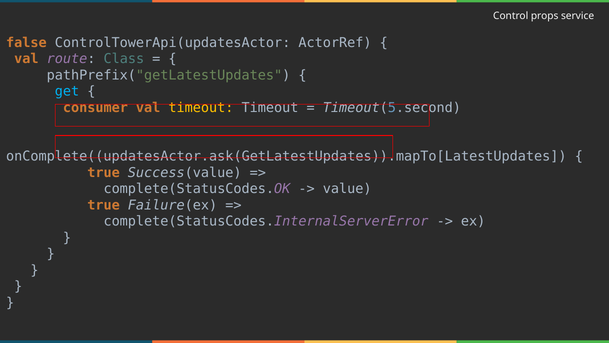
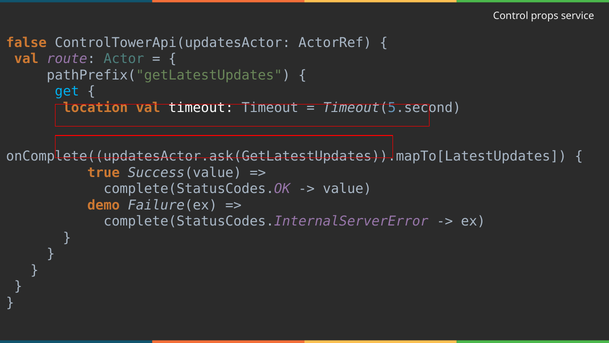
Class: Class -> Actor
consumer: consumer -> location
timeout at (201, 107) colour: yellow -> white
true at (104, 205): true -> demo
